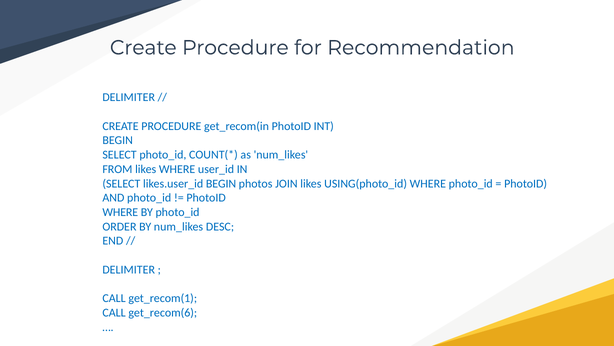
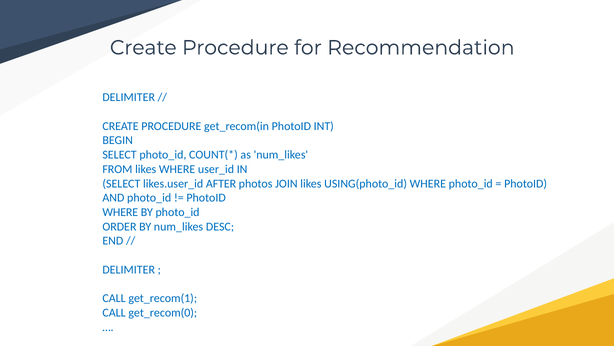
likes.user_id BEGIN: BEGIN -> AFTER
get_recom(6: get_recom(6 -> get_recom(0
